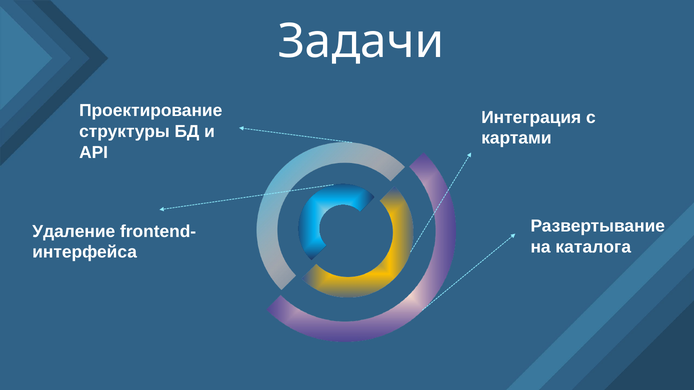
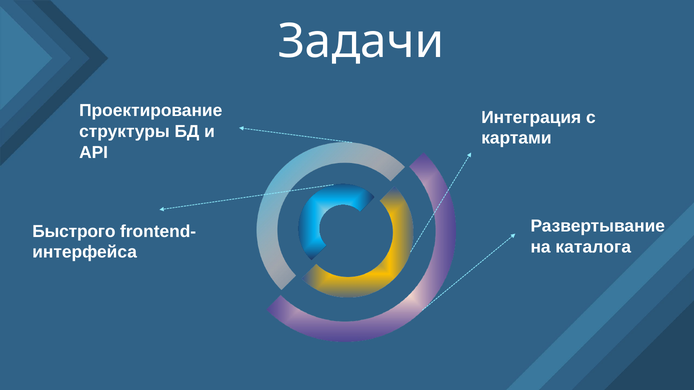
Удаление: Удаление -> Быстрого
